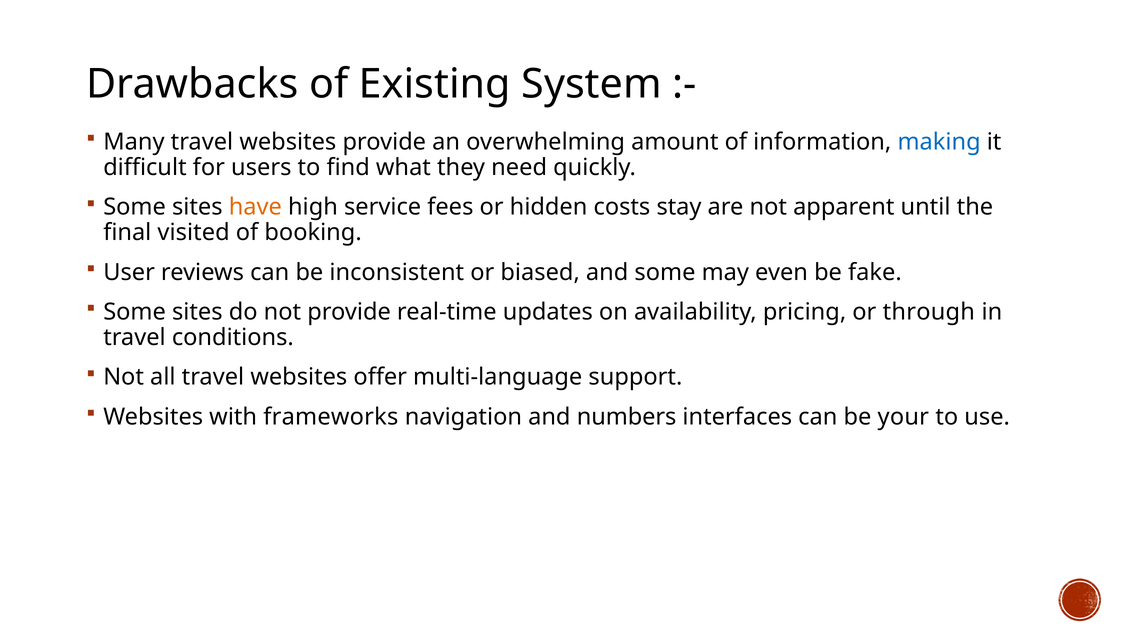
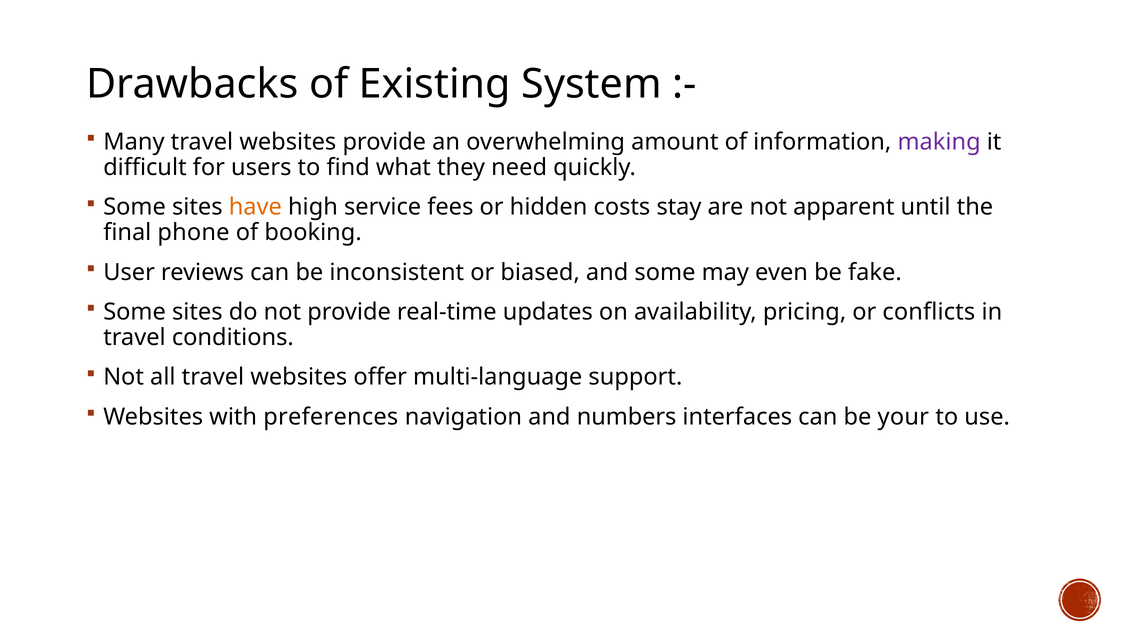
making colour: blue -> purple
visited: visited -> phone
through: through -> conflicts
frameworks: frameworks -> preferences
